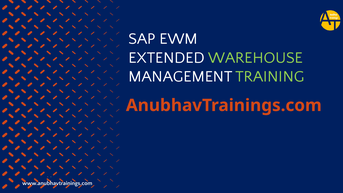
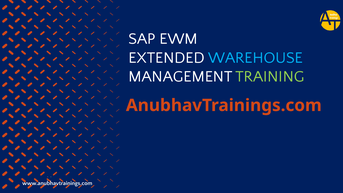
WAREHOUSE colour: light green -> light blue
